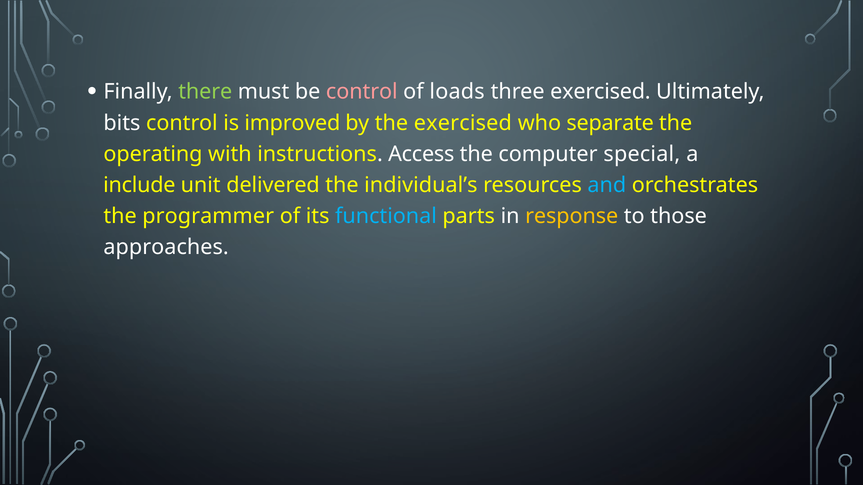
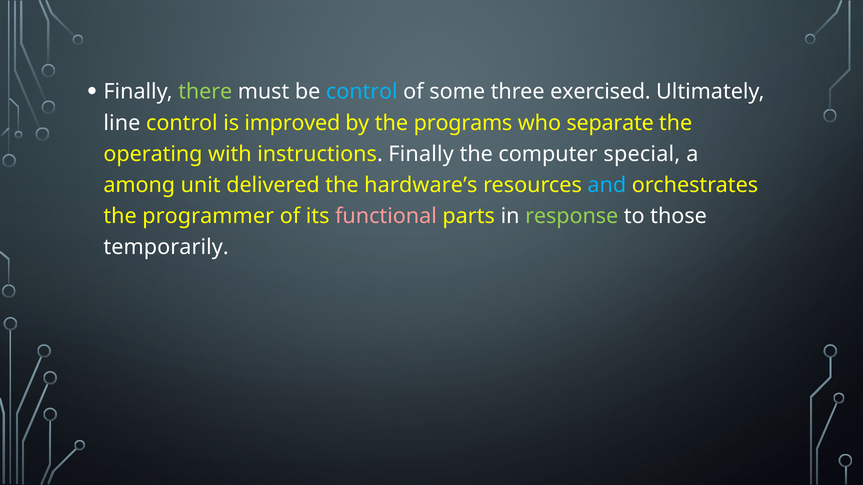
control at (362, 92) colour: pink -> light blue
loads: loads -> some
bits: bits -> line
the exercised: exercised -> programs
instructions Access: Access -> Finally
include: include -> among
individual’s: individual’s -> hardware’s
functional colour: light blue -> pink
response colour: yellow -> light green
approaches: approaches -> temporarily
